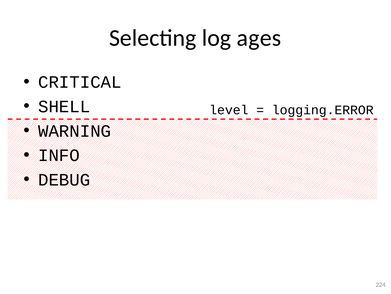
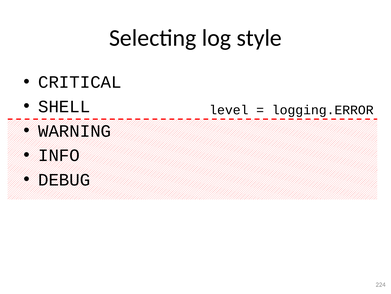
ages: ages -> style
